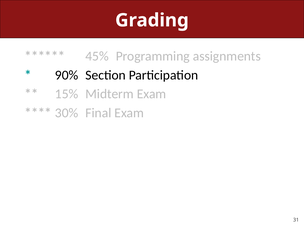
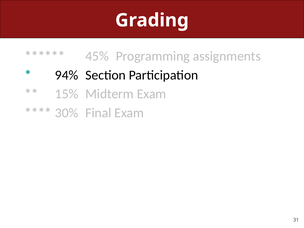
90%: 90% -> 94%
